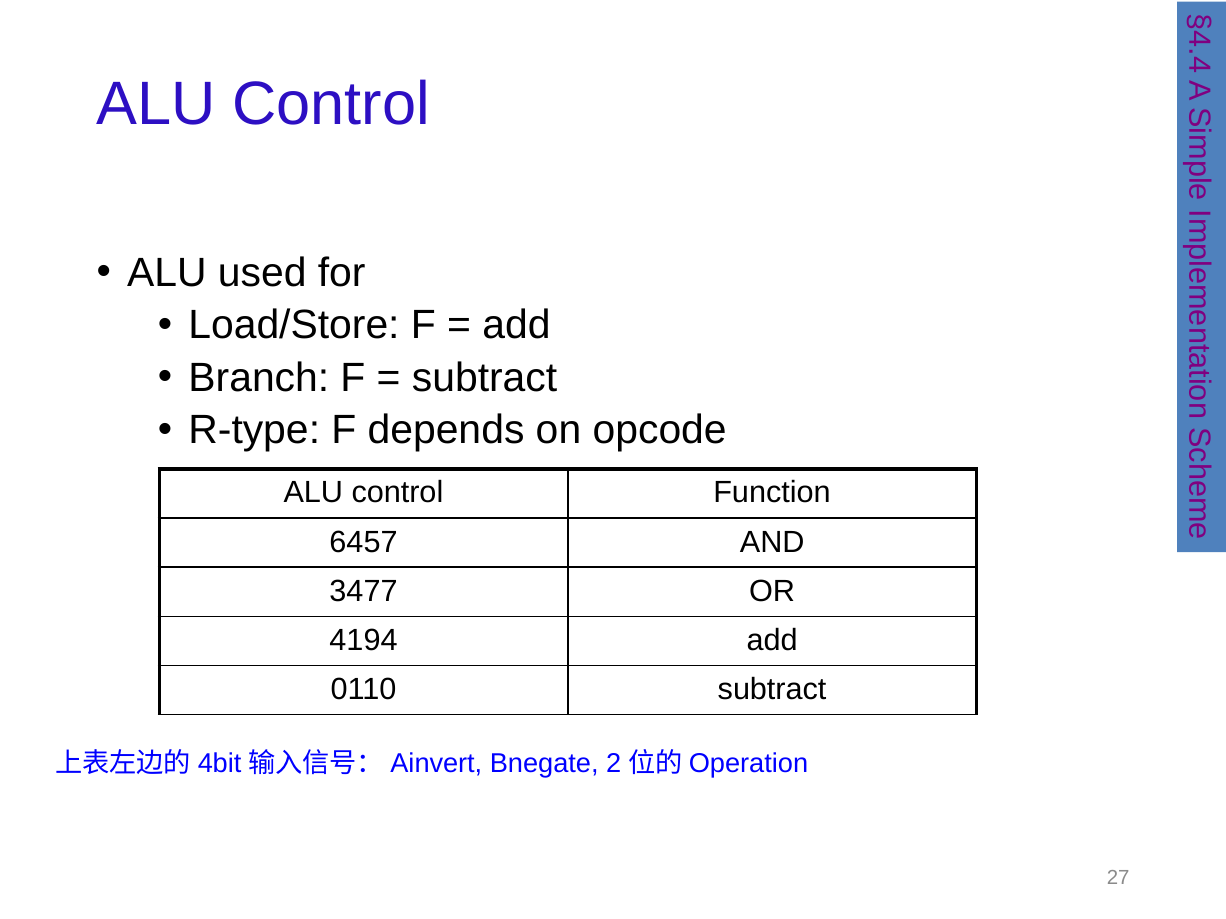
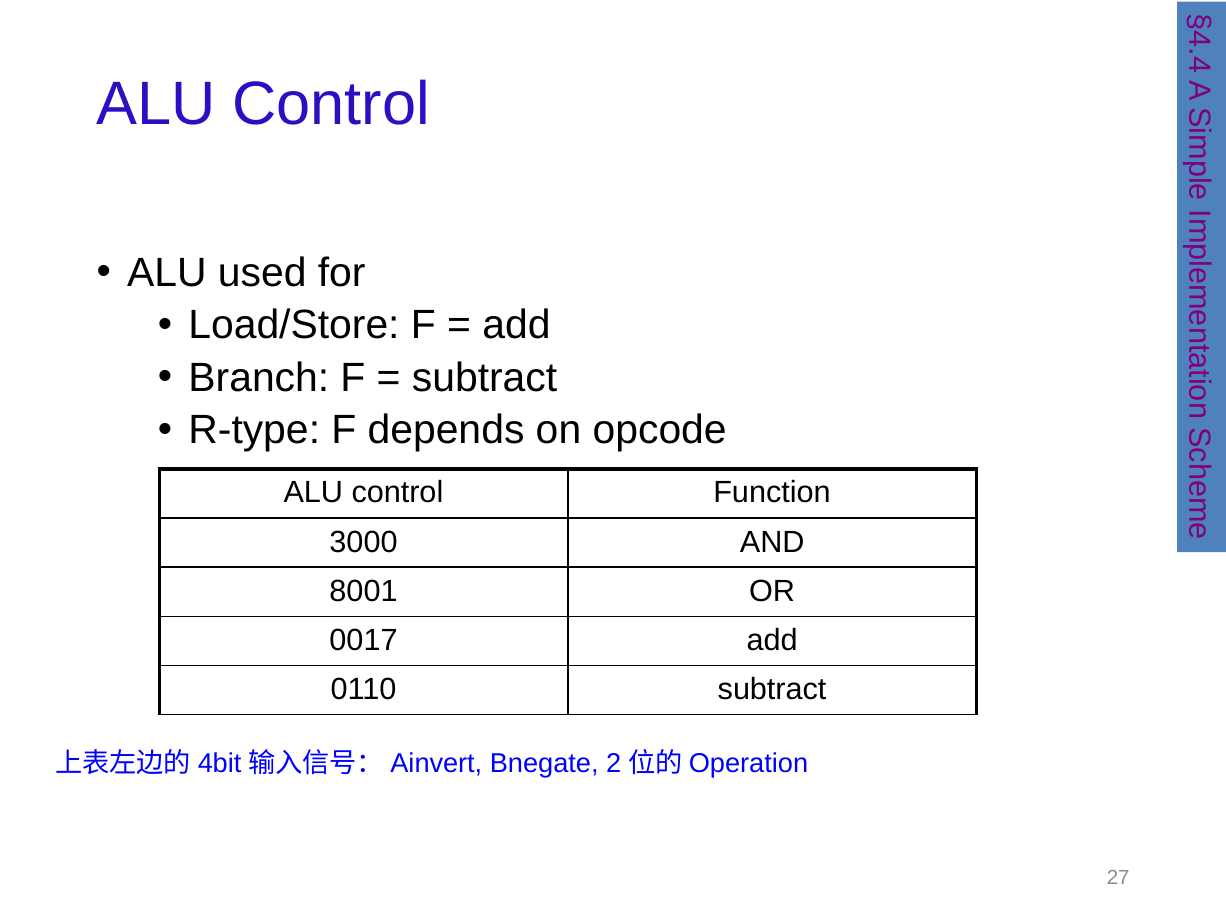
6457: 6457 -> 3000
3477: 3477 -> 8001
4194: 4194 -> 0017
